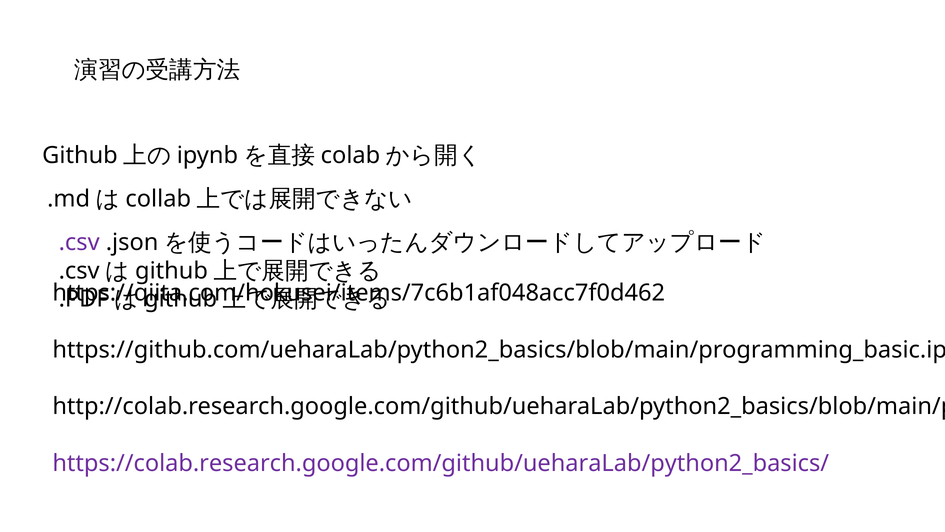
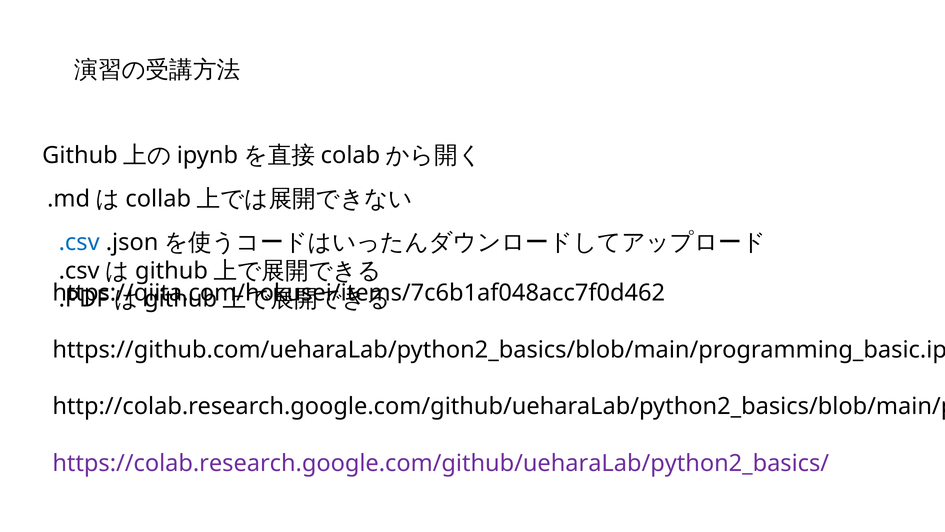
.csv at (79, 242) colour: purple -> blue
